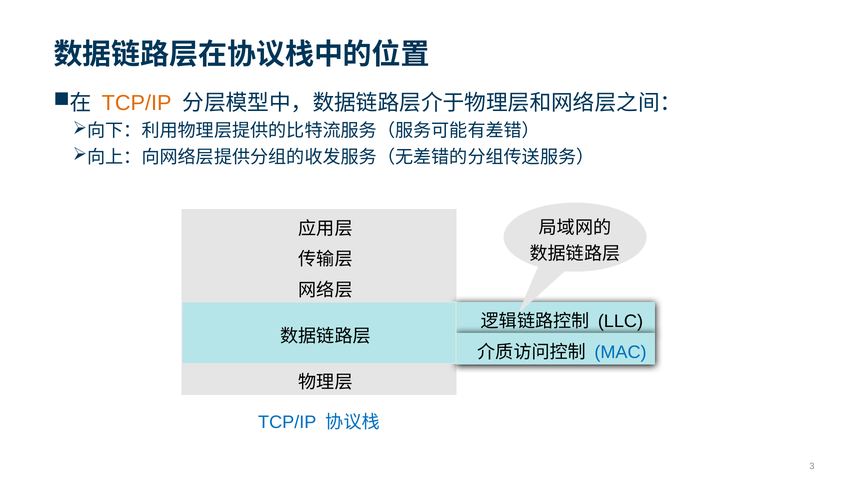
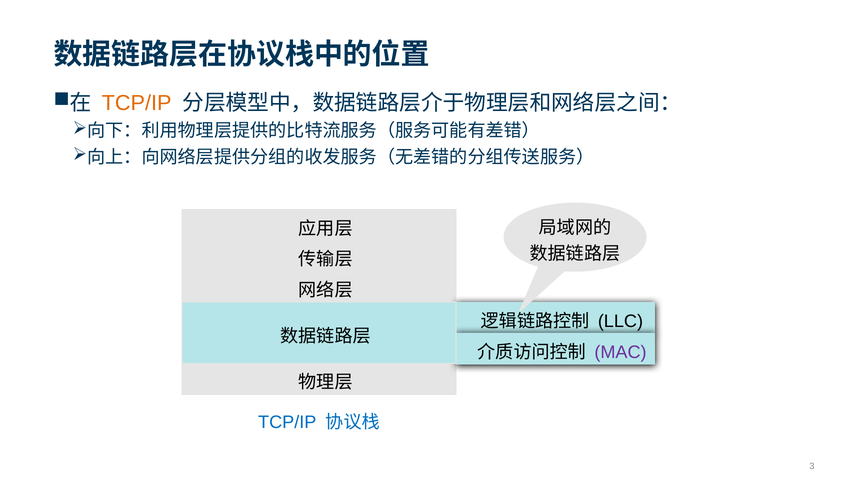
MAC colour: blue -> purple
